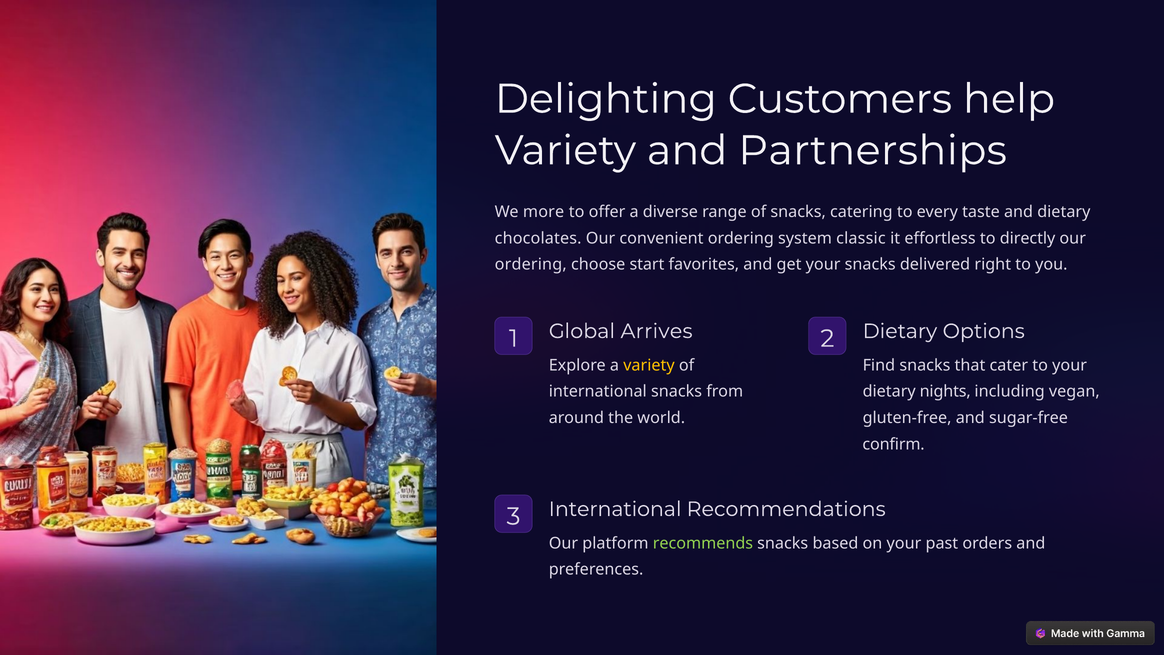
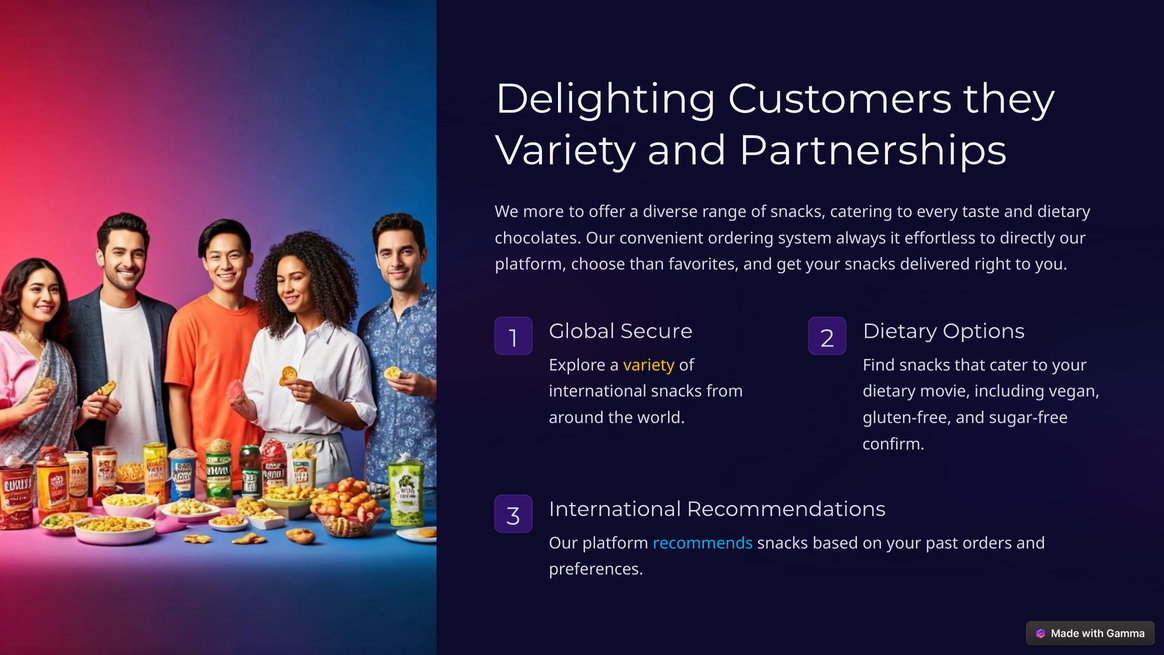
help: help -> they
classic: classic -> always
ordering at (531, 264): ordering -> platform
start: start -> than
Arrives: Arrives -> Secure
nights: nights -> movie
recommends colour: light green -> light blue
